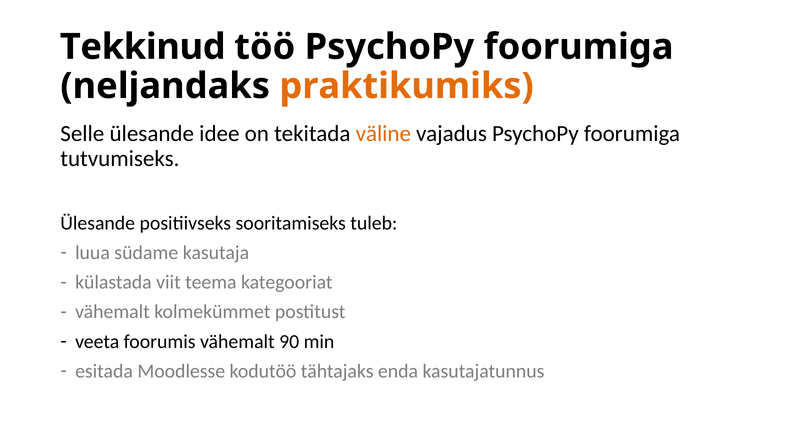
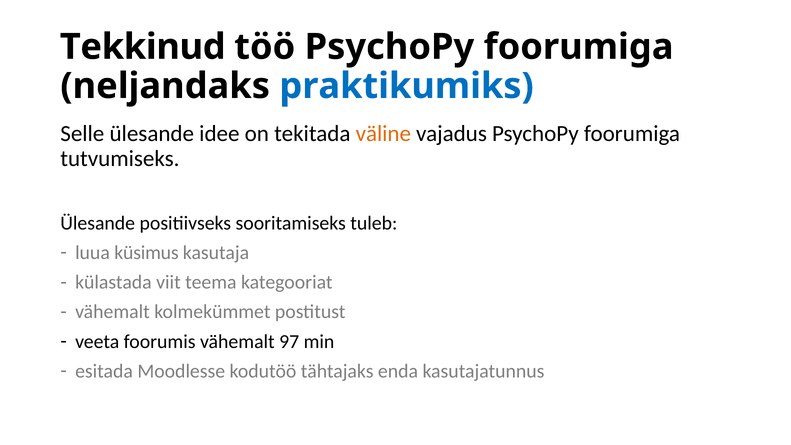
praktikumiks colour: orange -> blue
südame: südame -> küsimus
90: 90 -> 97
